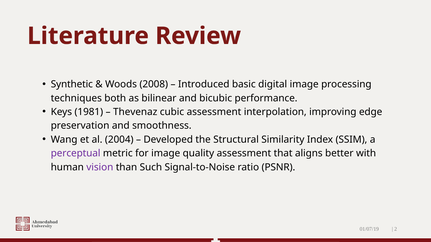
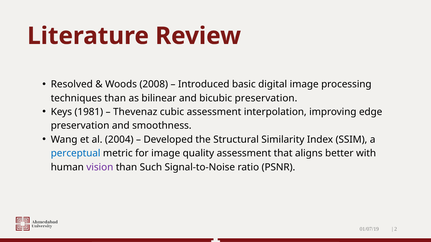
Synthetic: Synthetic -> Resolved
techniques both: both -> than
bicubic performance: performance -> preservation
perceptual colour: purple -> blue
